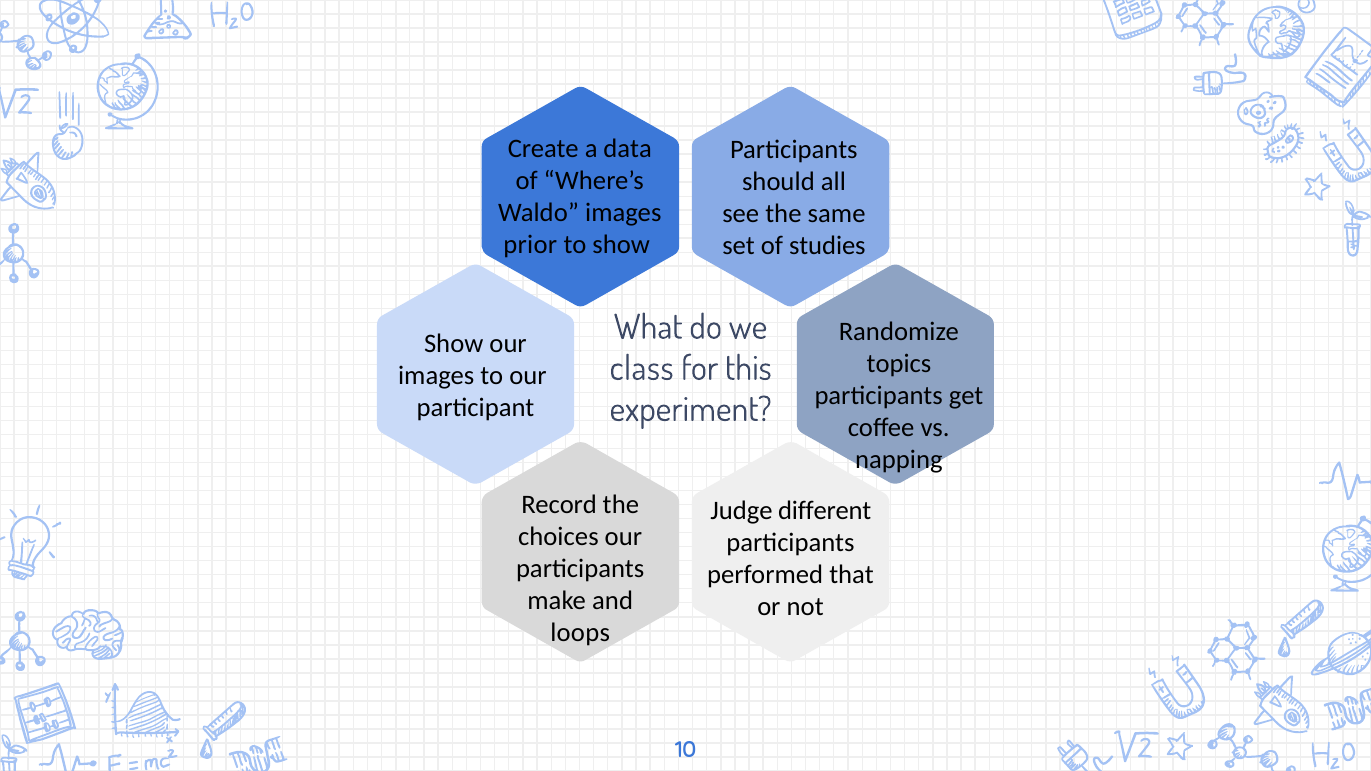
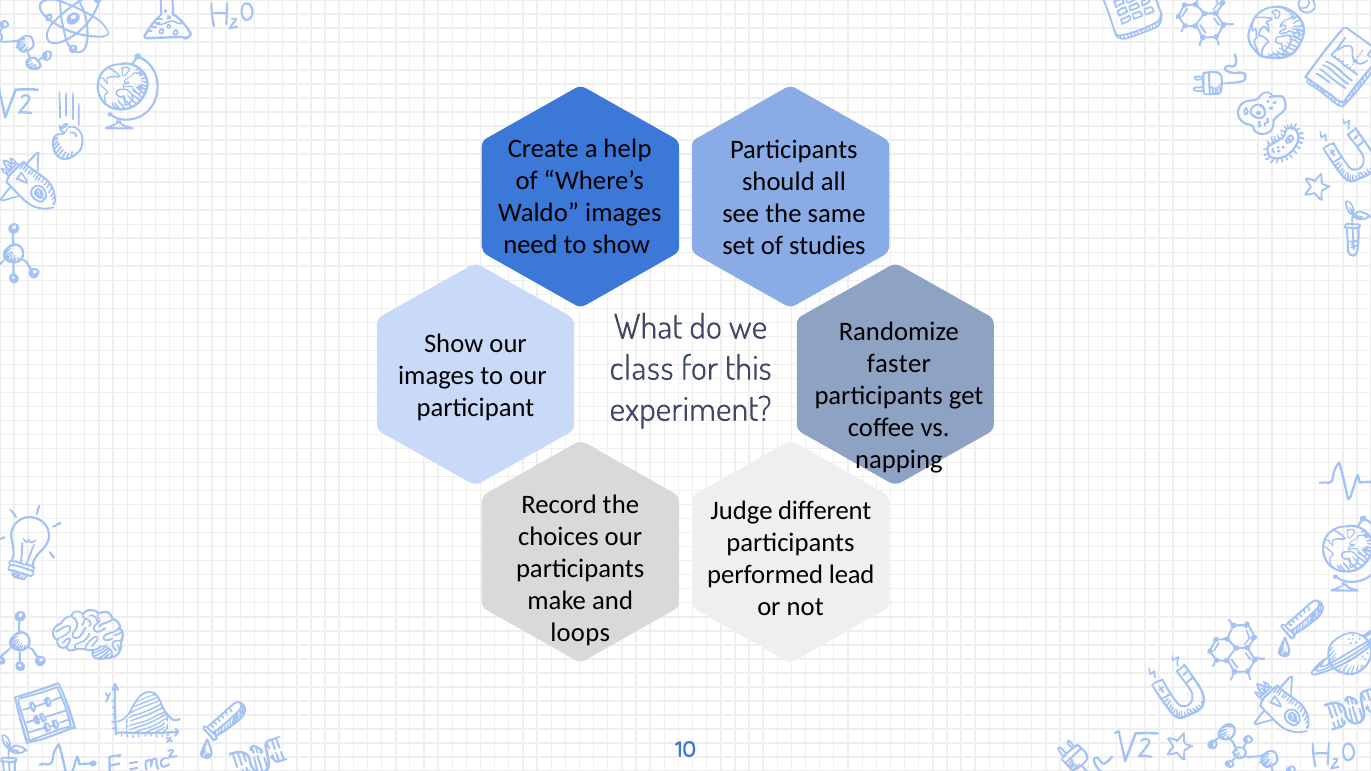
data: data -> help
prior: prior -> need
topics: topics -> faster
that: that -> lead
